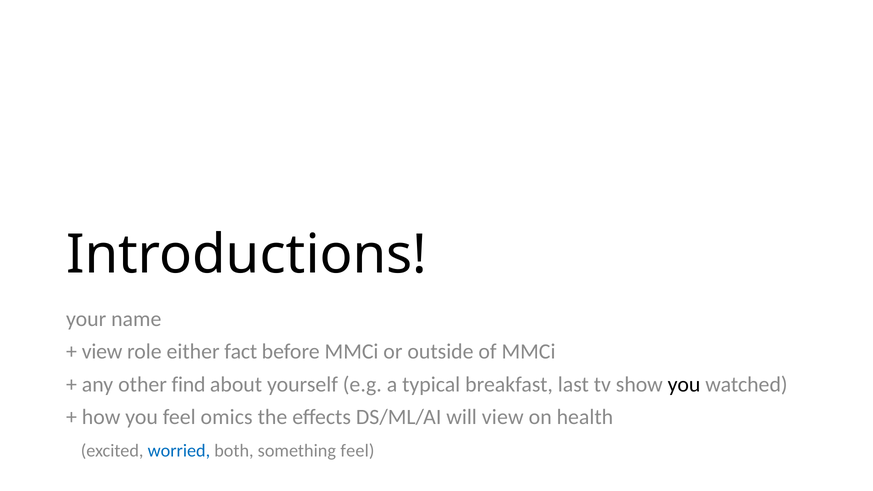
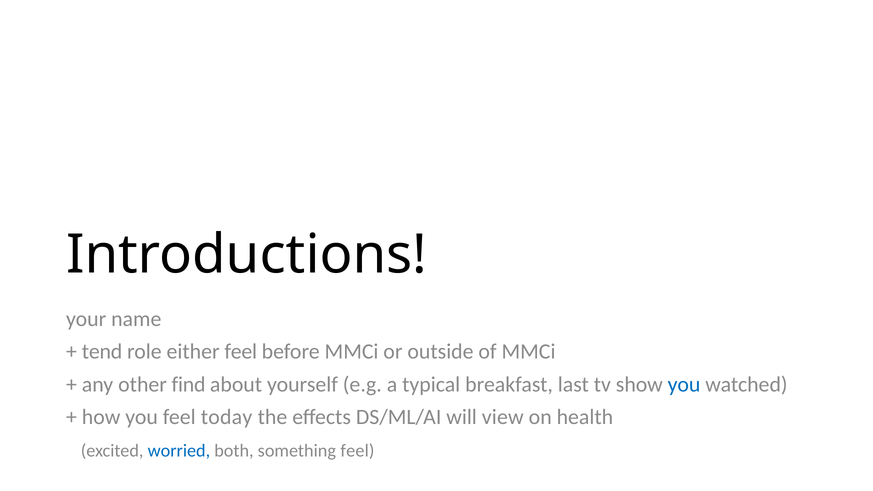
view at (102, 352): view -> tend
either fact: fact -> feel
you at (684, 384) colour: black -> blue
omics: omics -> today
